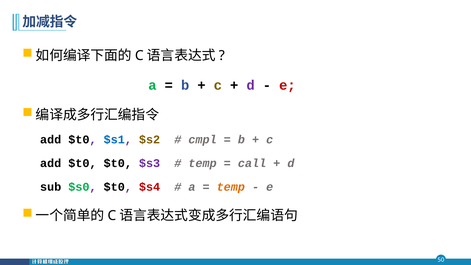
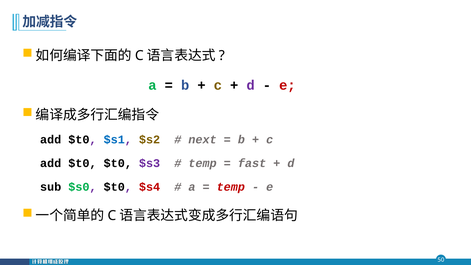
cmpl: cmpl -> next
call: call -> fast
temp at (231, 187) colour: orange -> red
